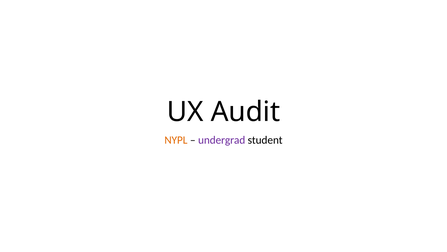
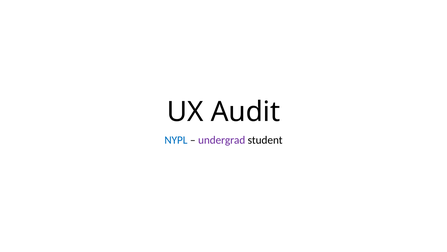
NYPL colour: orange -> blue
